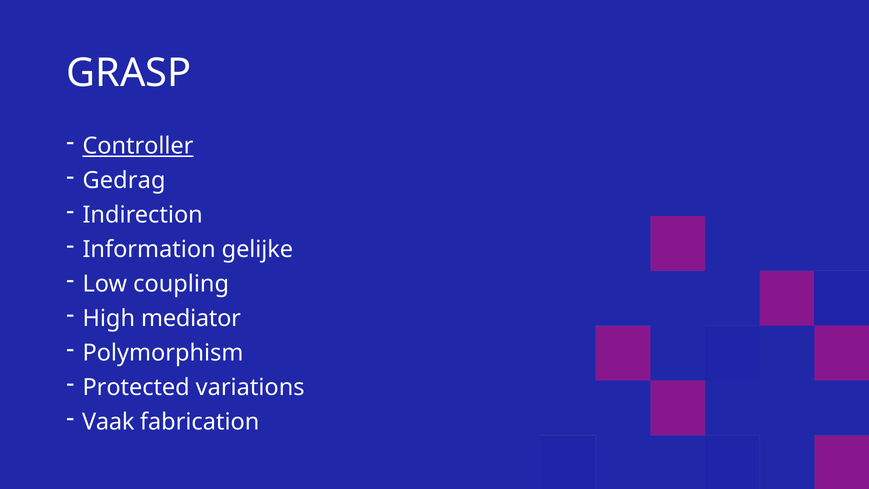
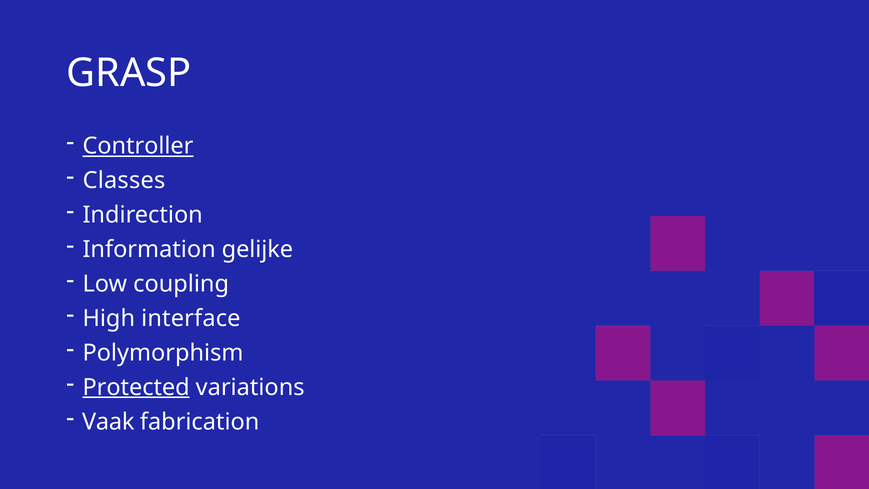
Gedrag: Gedrag -> Classes
mediator: mediator -> interface
Protected underline: none -> present
